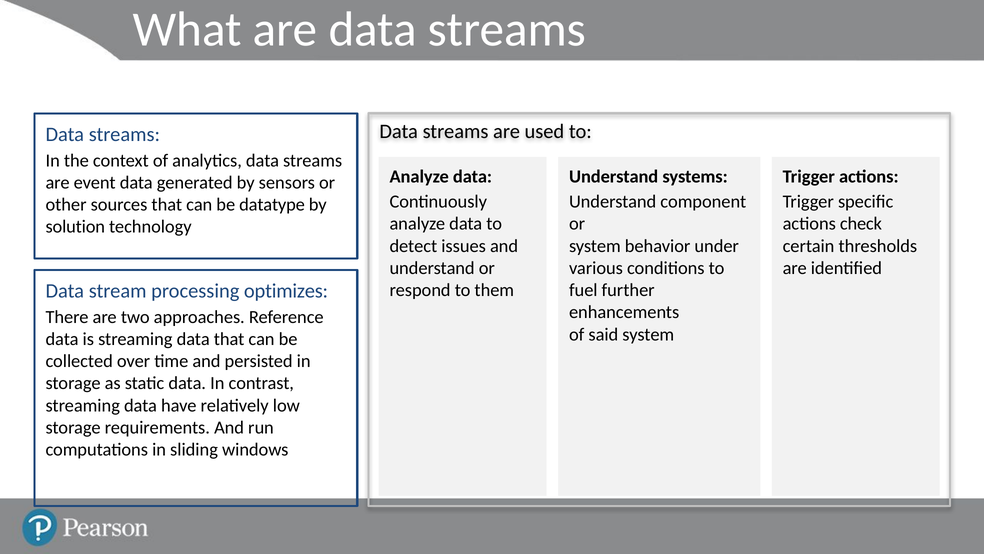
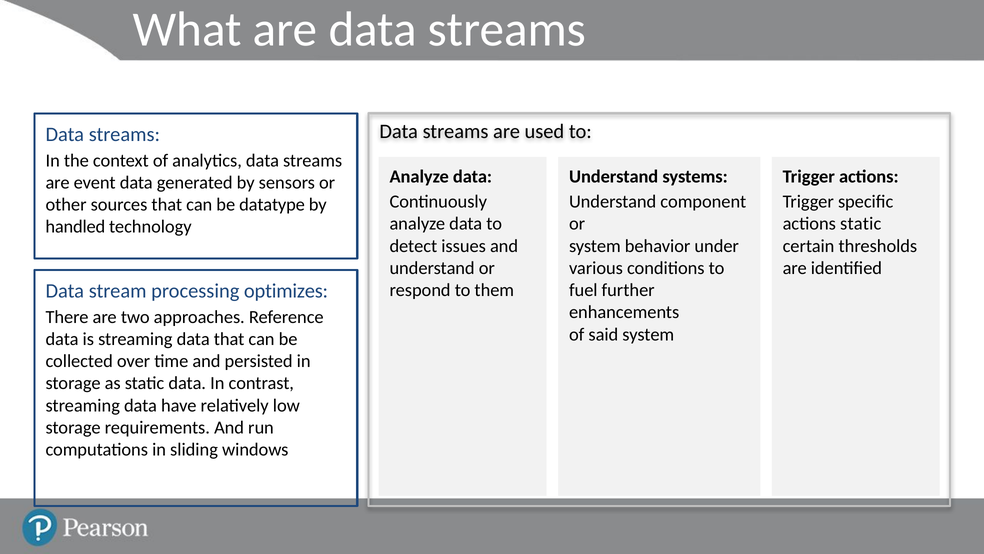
actions check: check -> static
solution: solution -> handled
